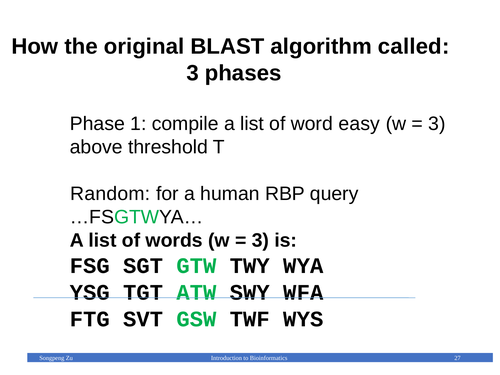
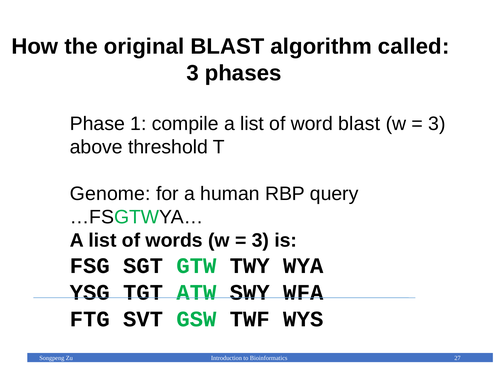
word easy: easy -> blast
Random: Random -> Genome
